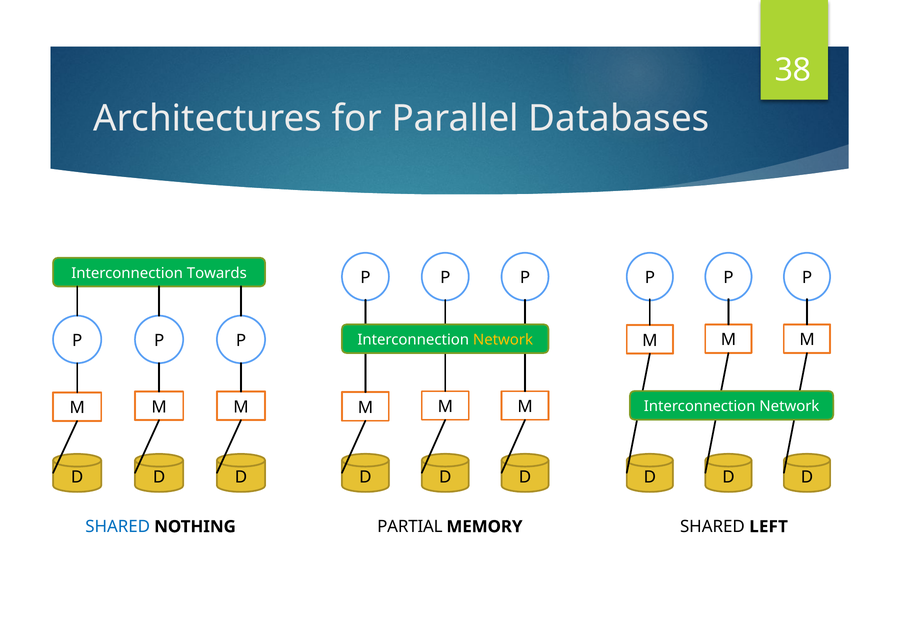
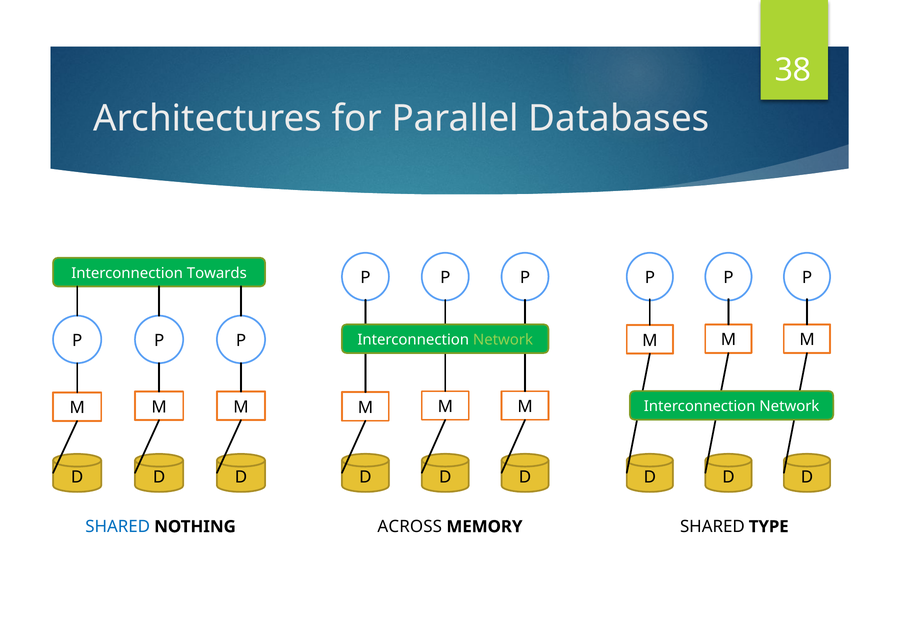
Network at (503, 340) colour: yellow -> light green
PARTIAL: PARTIAL -> ACROSS
LEFT: LEFT -> TYPE
